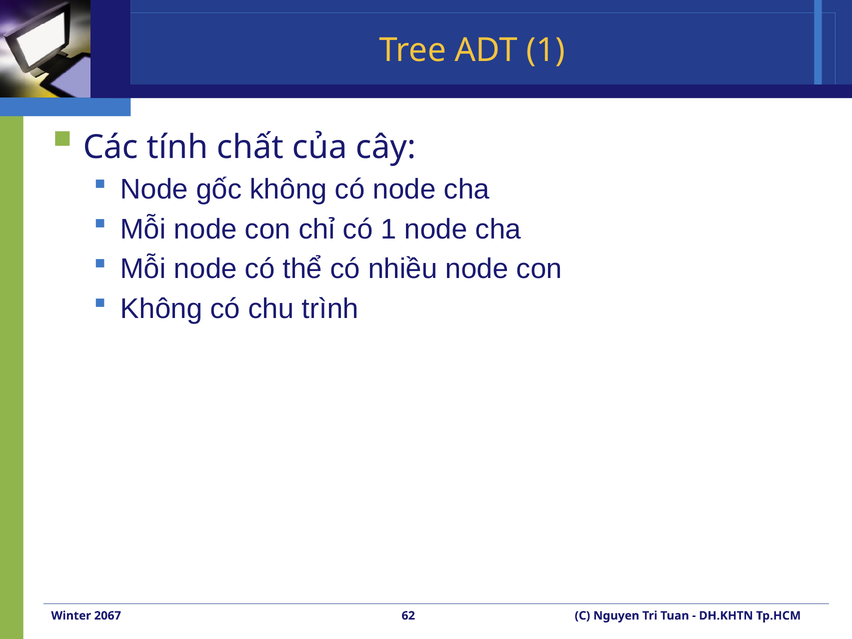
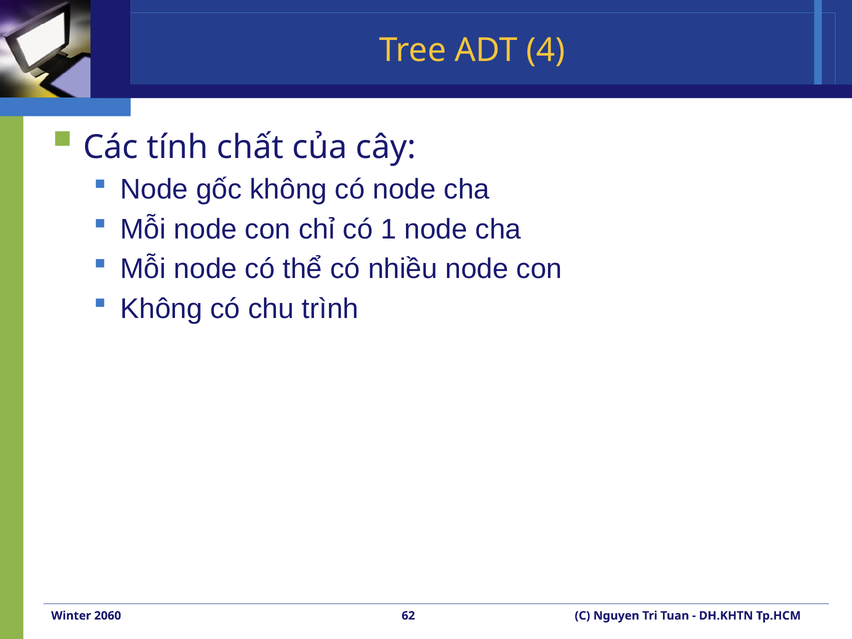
ADT 1: 1 -> 4
2067: 2067 -> 2060
